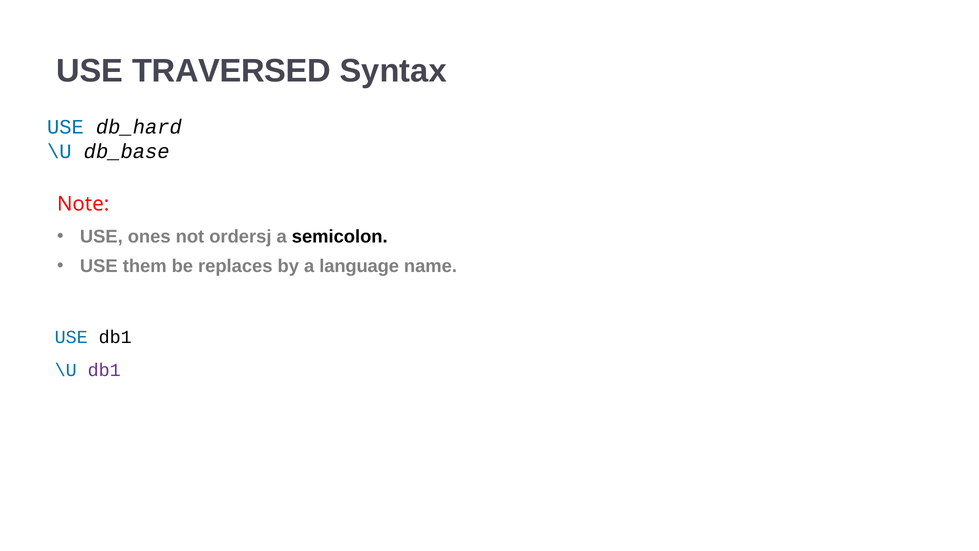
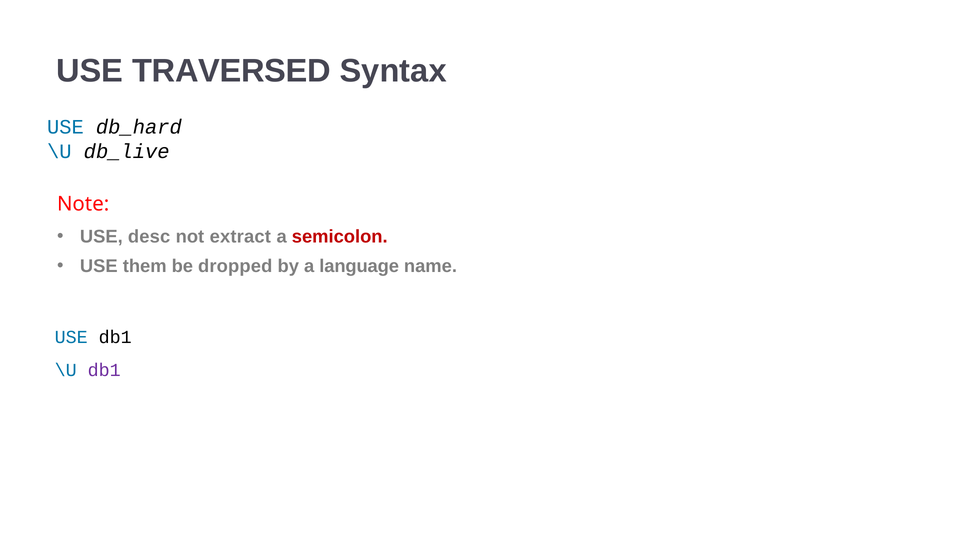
db_base: db_base -> db_live
ones: ones -> desc
ordersj: ordersj -> extract
semicolon colour: black -> red
replaces: replaces -> dropped
